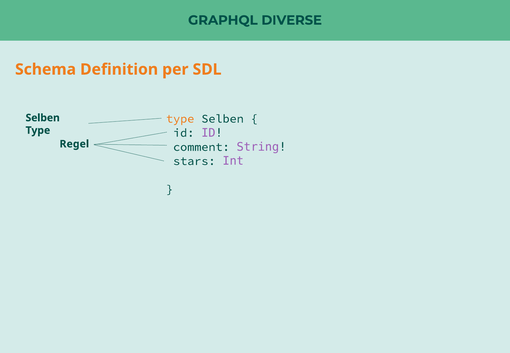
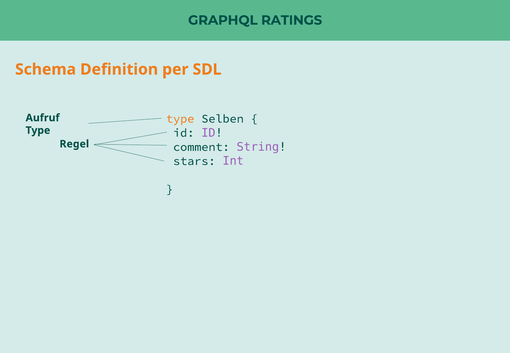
DIVERSE: DIVERSE -> RATINGS
Selben at (43, 118): Selben -> Aufruf
